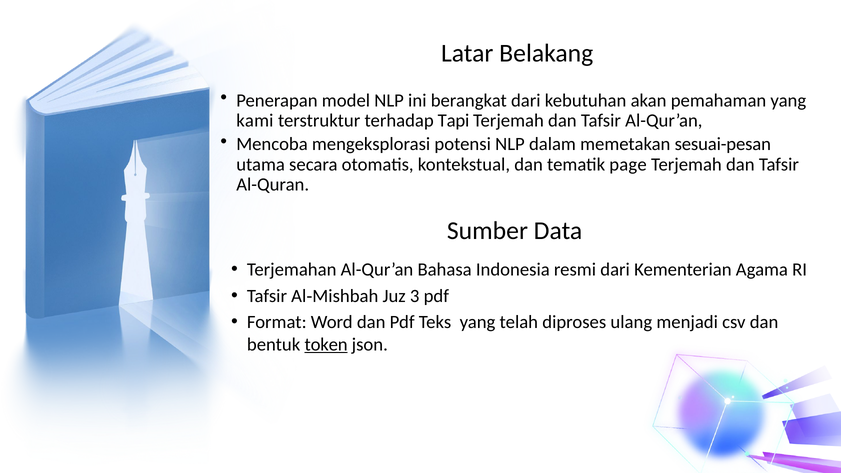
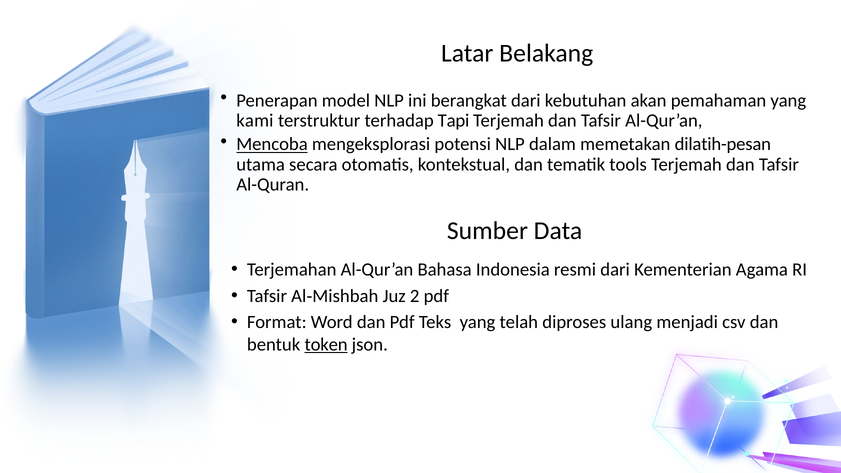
Mencoba underline: none -> present
sesuai-pesan: sesuai-pesan -> dilatih-pesan
page: page -> tools
3: 3 -> 2
